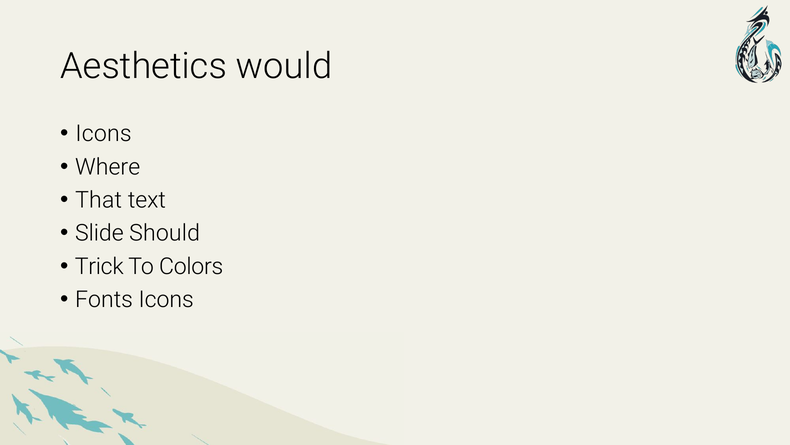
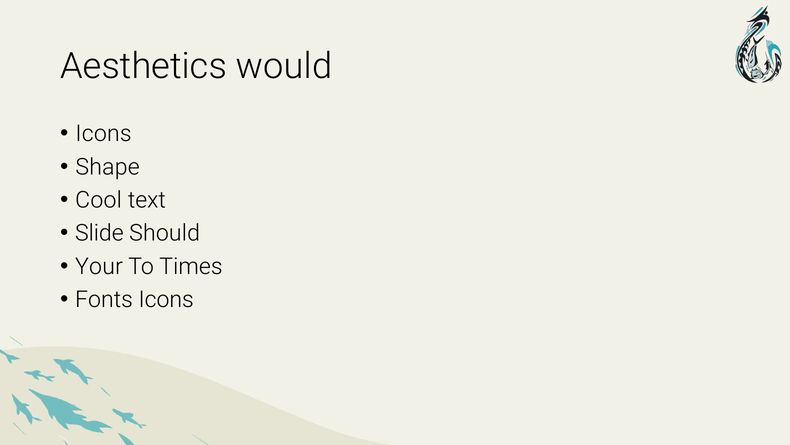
Where: Where -> Shape
That: That -> Cool
Trick: Trick -> Your
Colors: Colors -> Times
